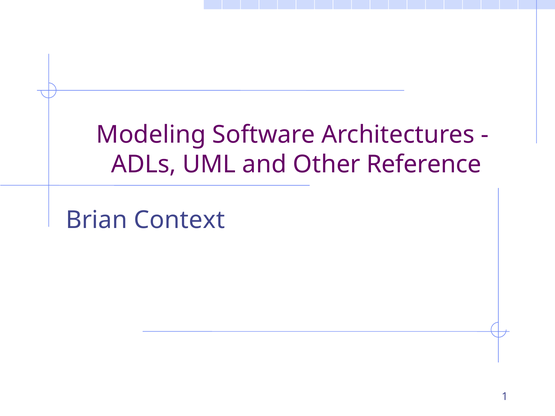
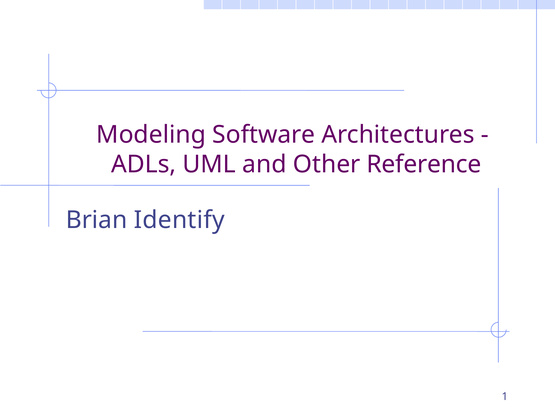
Context: Context -> Identify
